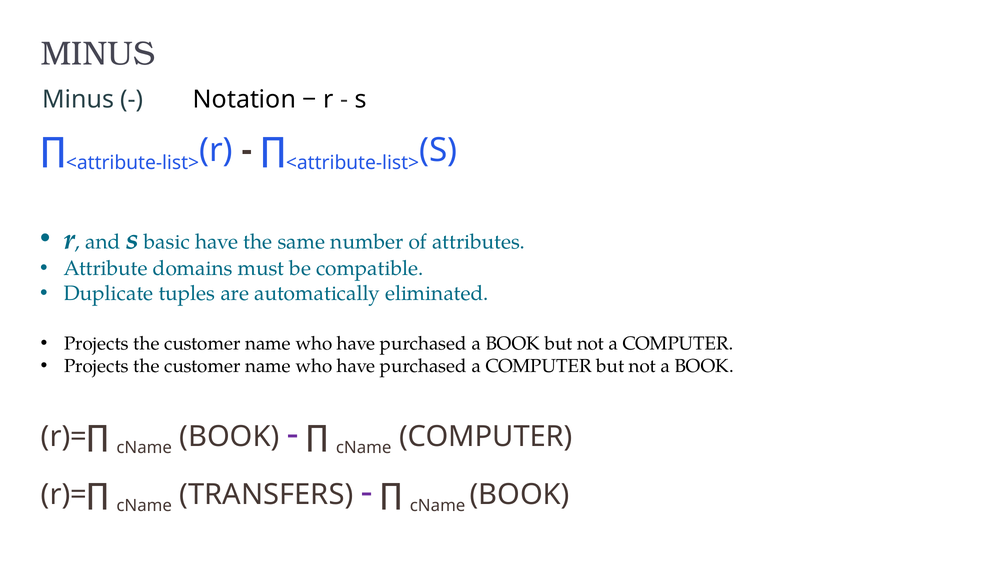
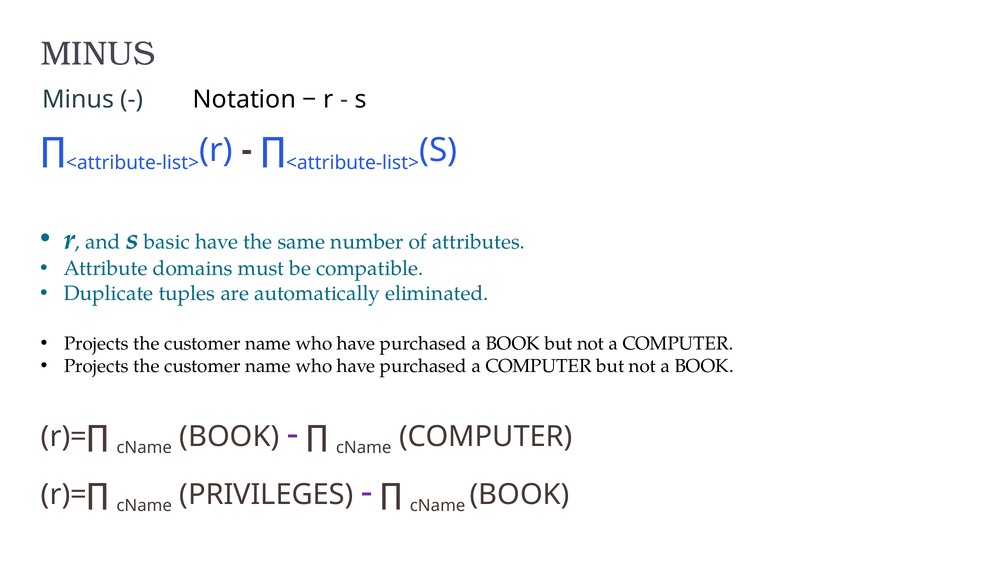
TRANSFERS: TRANSFERS -> PRIVILEGES
